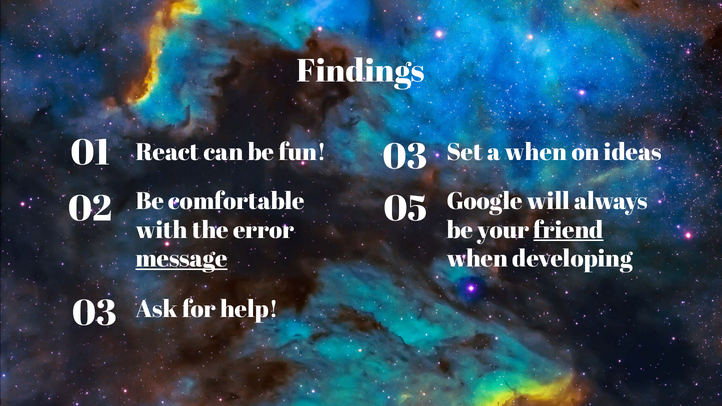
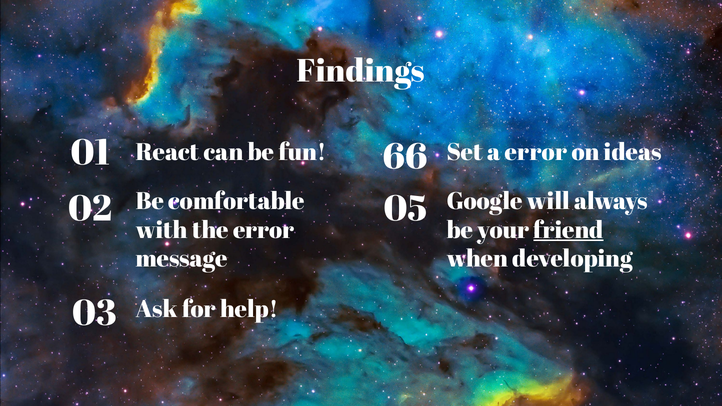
fun 03: 03 -> 66
a when: when -> error
message underline: present -> none
